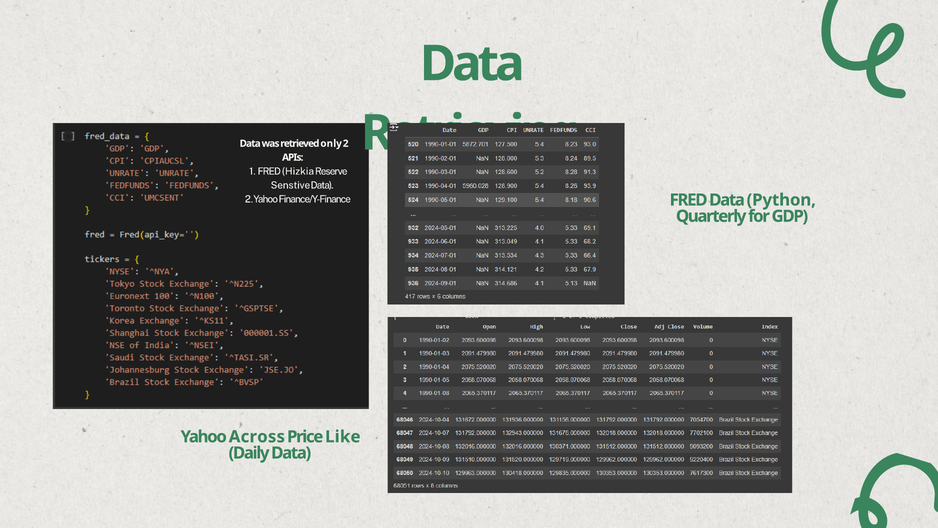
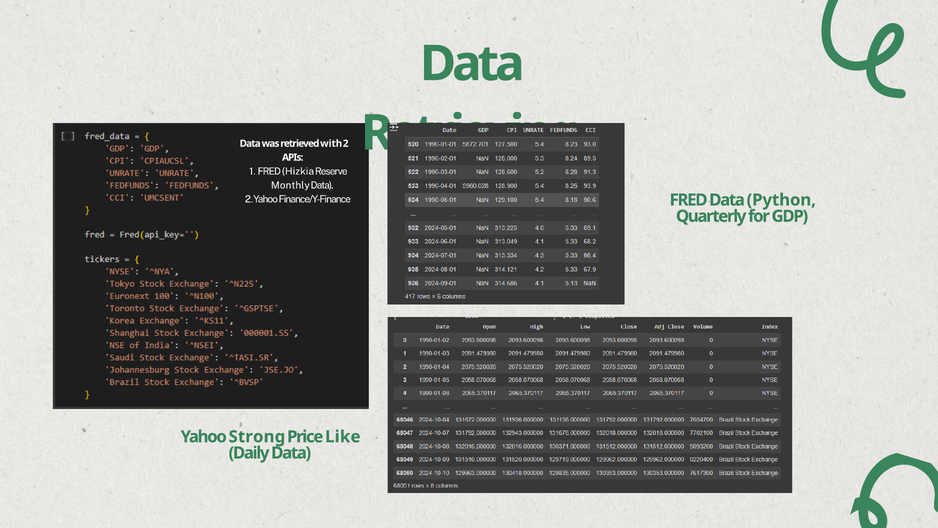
only: only -> with
Senstive: Senstive -> Monthly
Across: Across -> Strong
